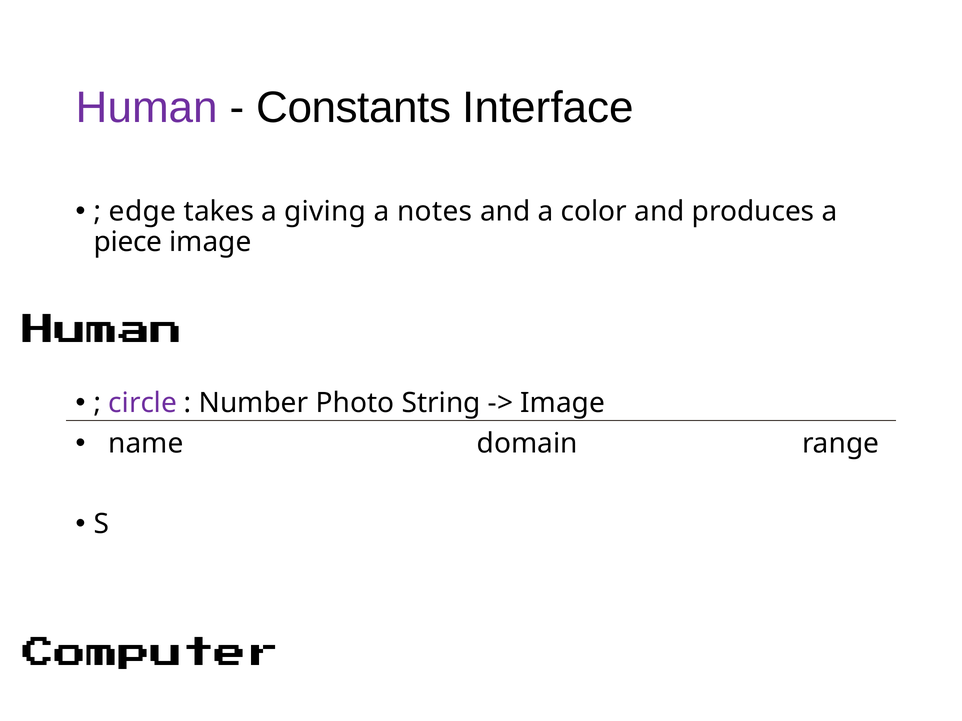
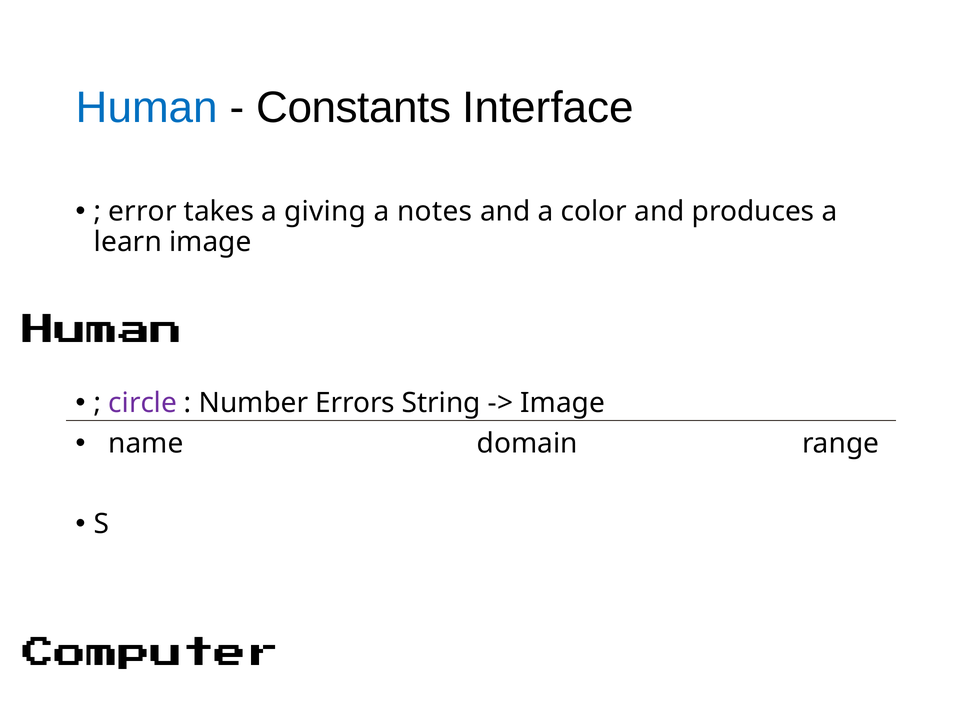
Human at (147, 108) colour: purple -> blue
edge: edge -> error
piece: piece -> learn
Photo: Photo -> Errors
